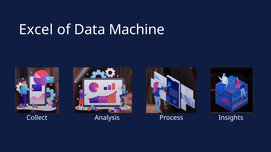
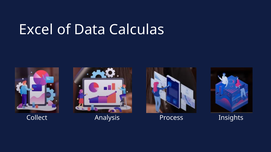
Machine: Machine -> Calculas
